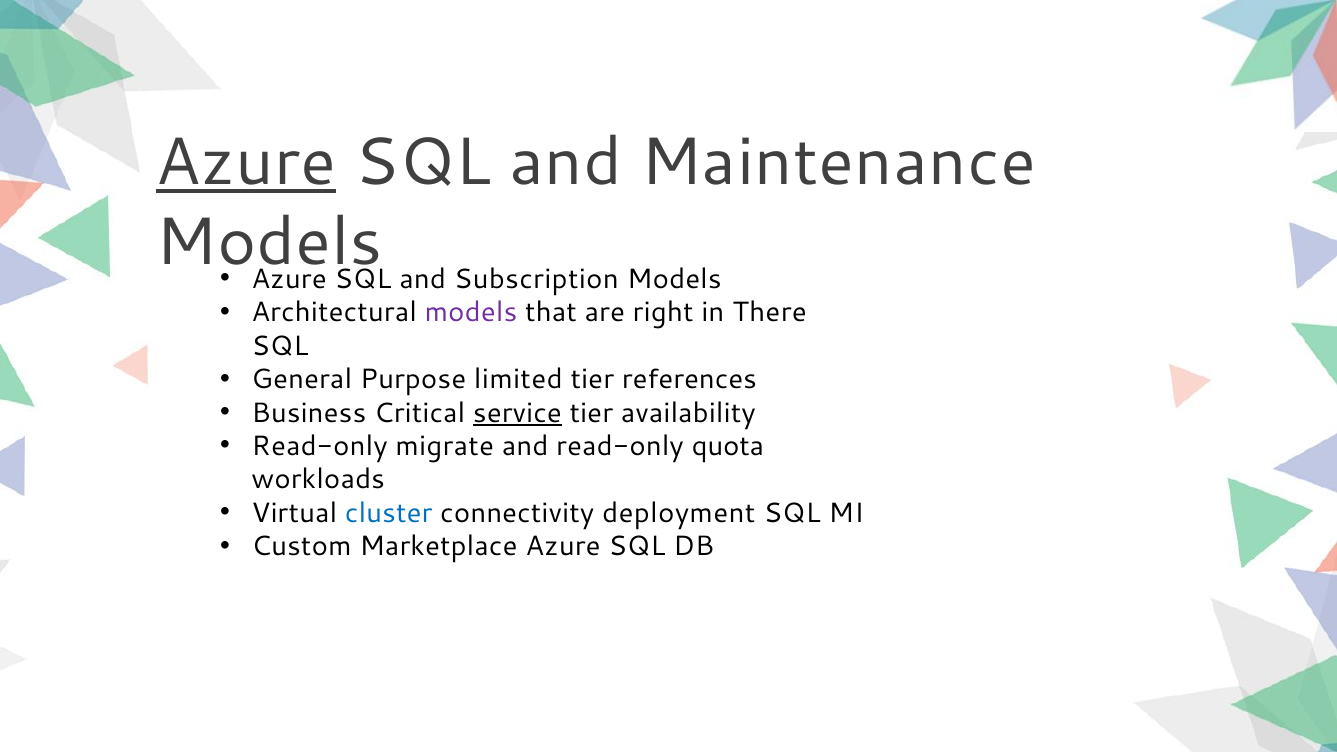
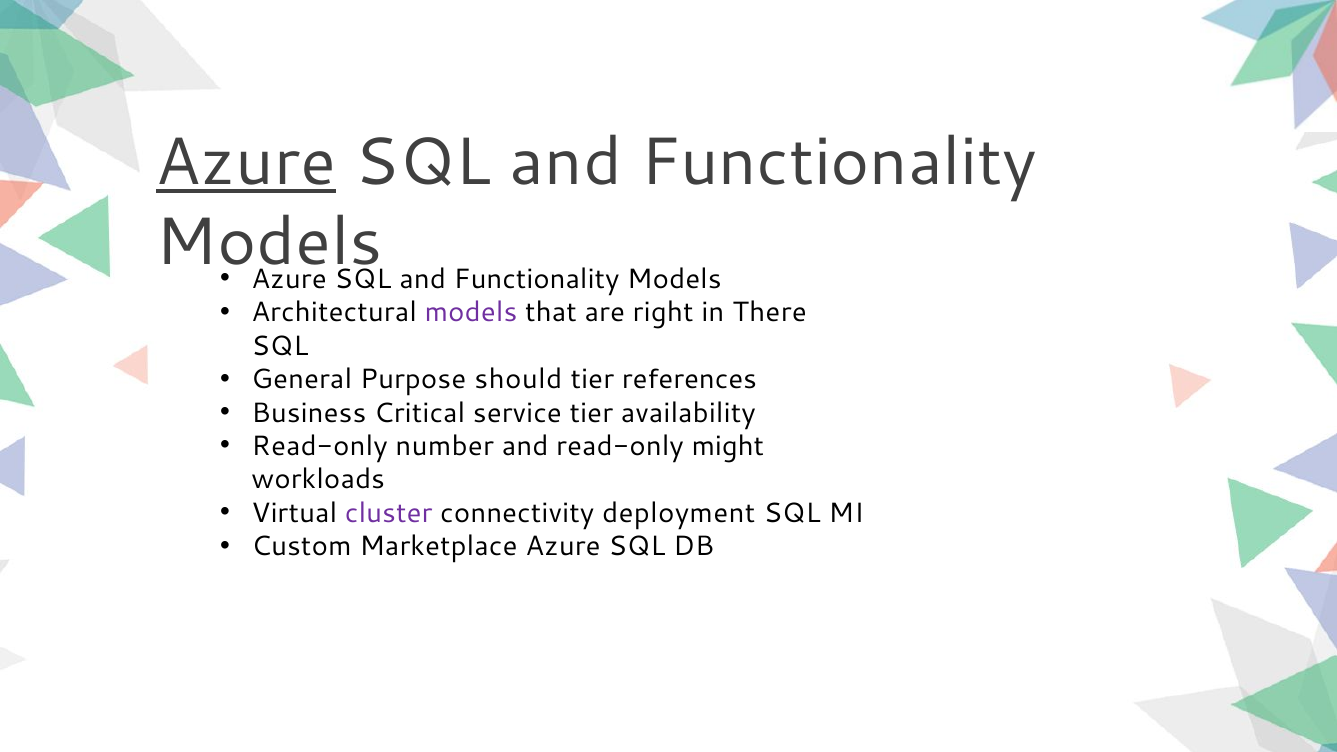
Maintenance at (838, 163): Maintenance -> Functionality
Subscription at (536, 279): Subscription -> Functionality
limited: limited -> should
service underline: present -> none
migrate: migrate -> number
quota: quota -> might
cluster colour: blue -> purple
